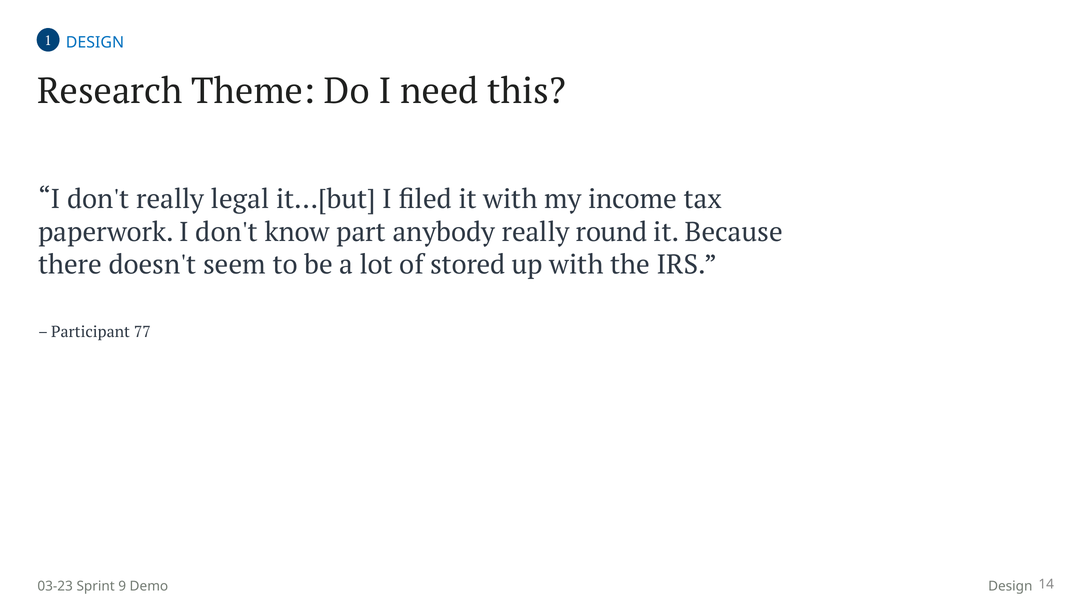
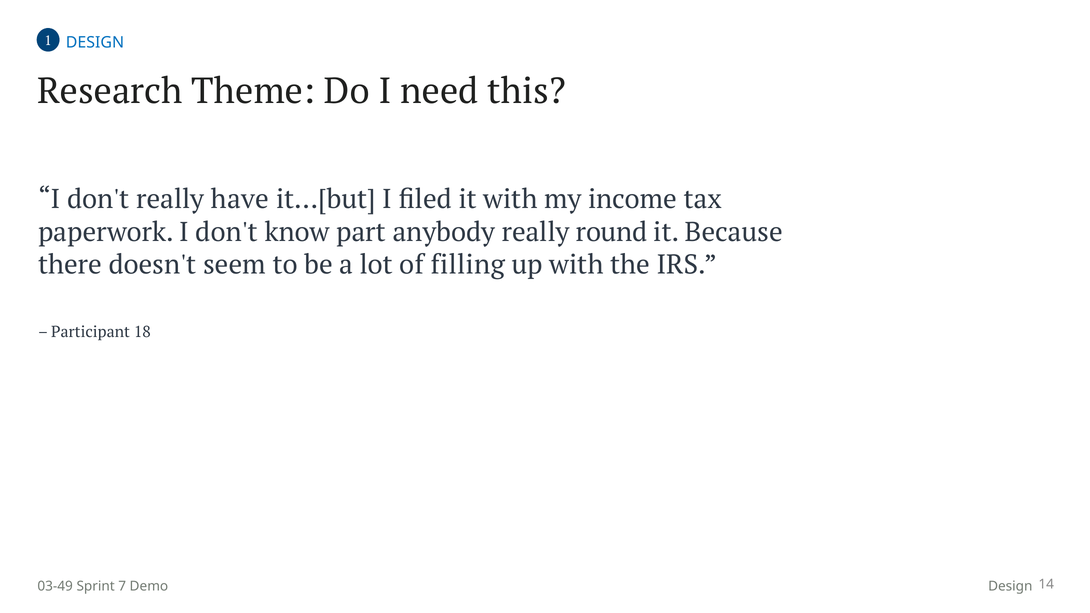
legal: legal -> have
stored: stored -> filling
77: 77 -> 18
03-23: 03-23 -> 03-49
9: 9 -> 7
